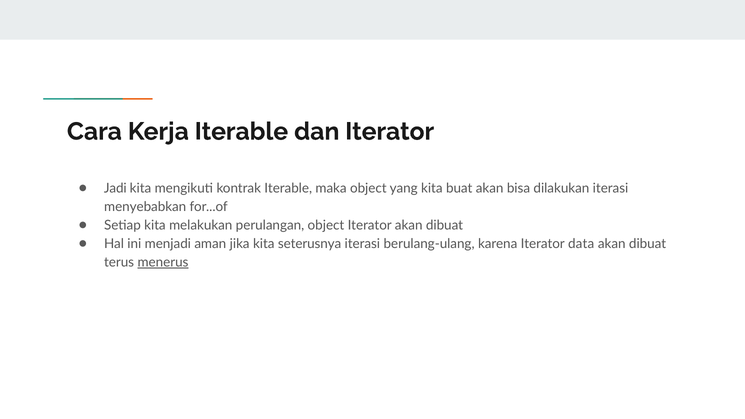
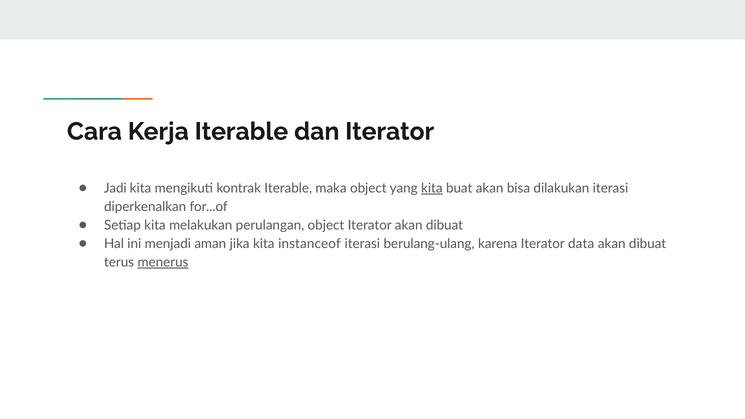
kita at (432, 188) underline: none -> present
menyebabkan: menyebabkan -> diperkenalkan
seterusnya: seterusnya -> instanceof
